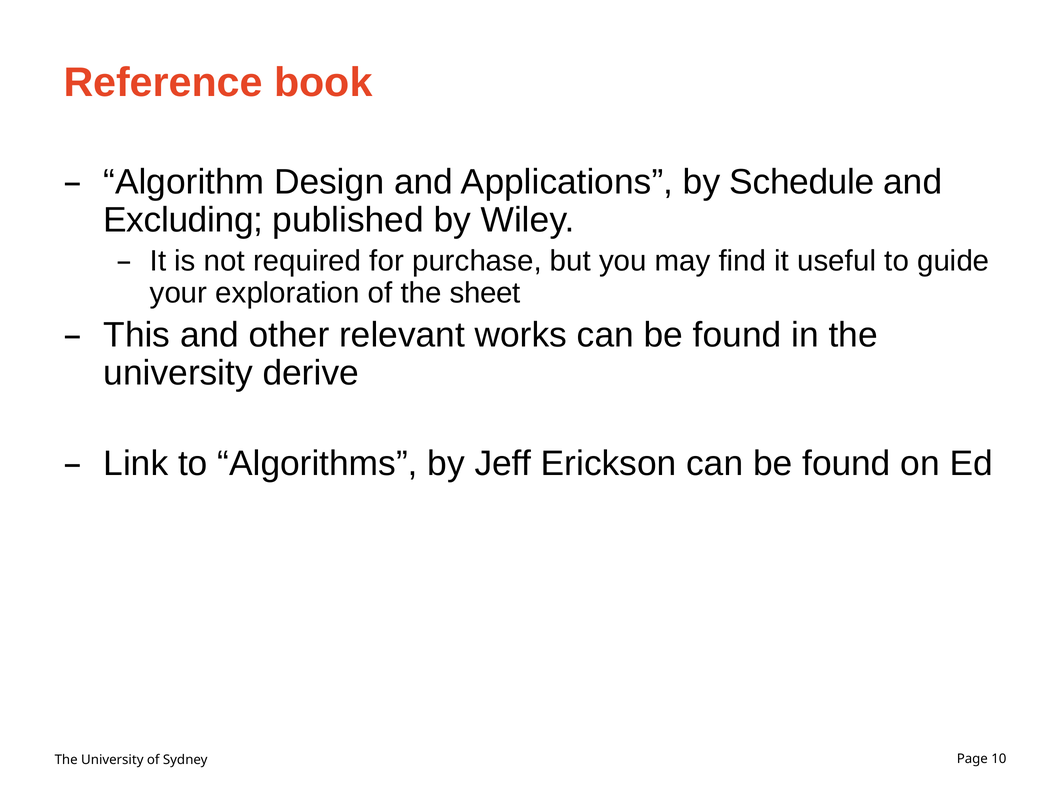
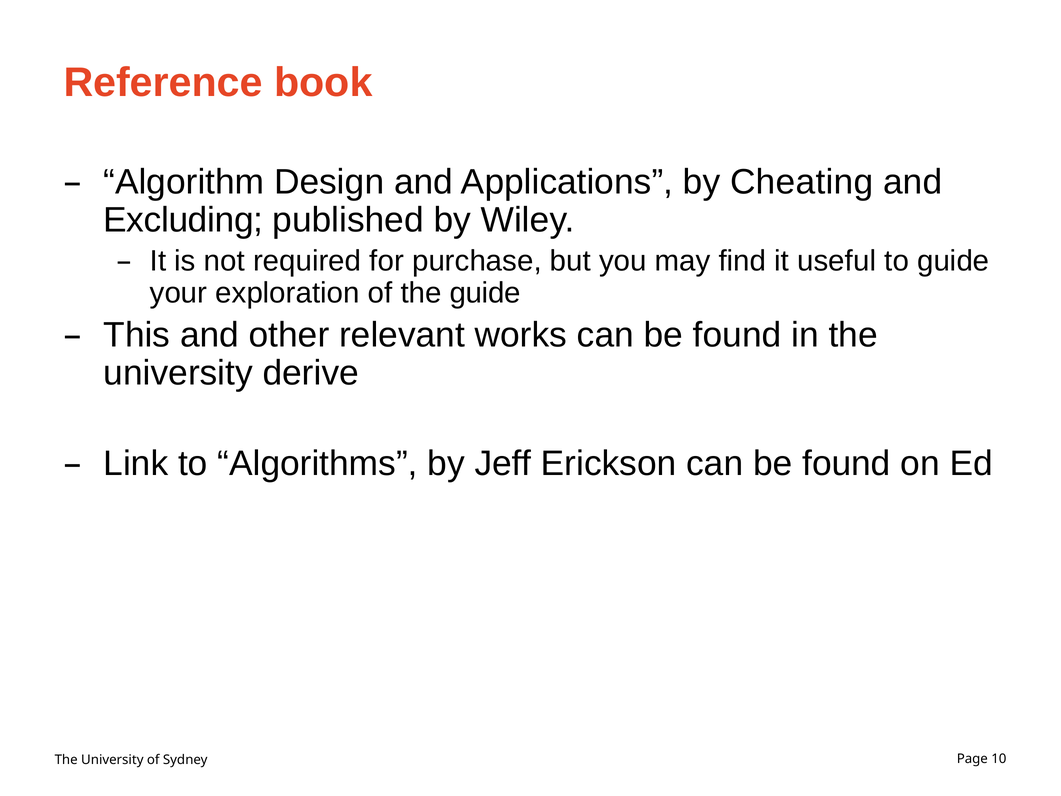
Schedule: Schedule -> Cheating
the sheet: sheet -> guide
